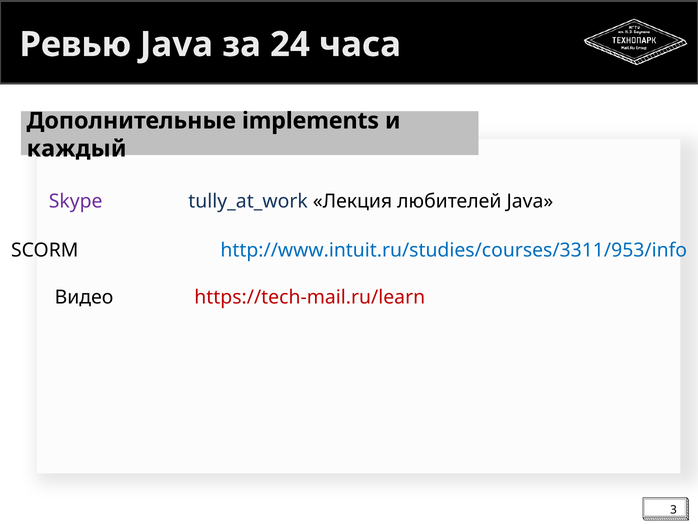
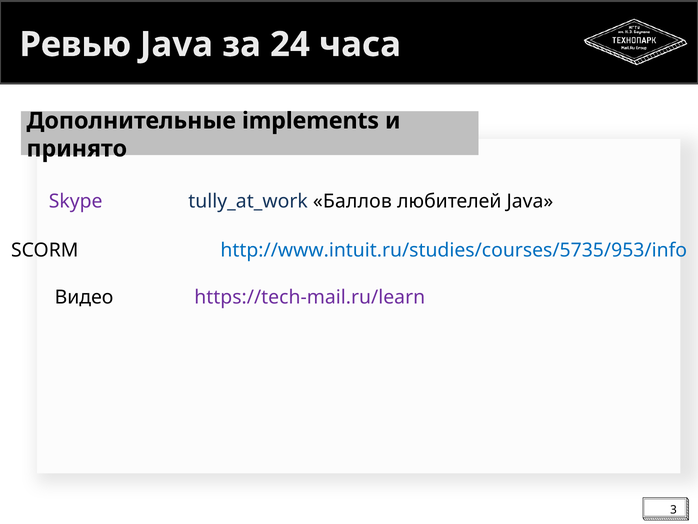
каждый: каждый -> принято
Лекция: Лекция -> Баллов
http://www.intuit.ru/studies/courses/3311/953/info: http://www.intuit.ru/studies/courses/3311/953/info -> http://www.intuit.ru/studies/courses/5735/953/info
https://tech-mail.ru/learn colour: red -> purple
